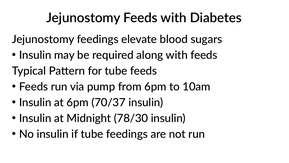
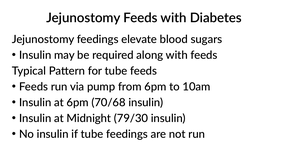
70/37: 70/37 -> 70/68
78/30: 78/30 -> 79/30
